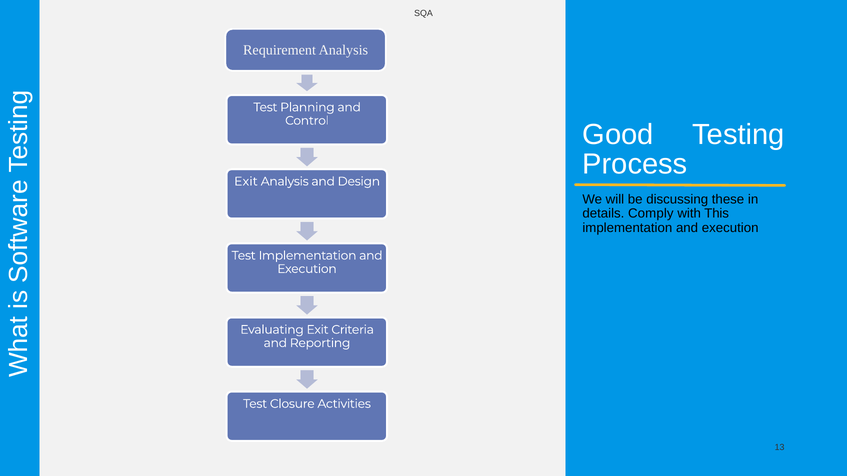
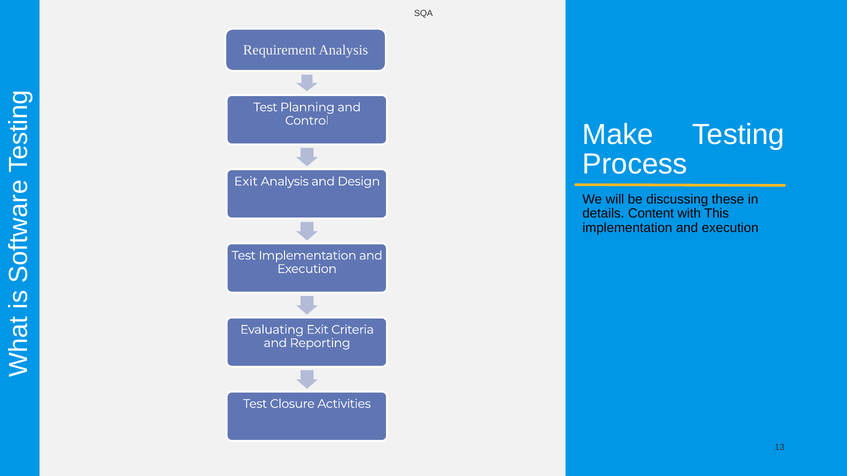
Good: Good -> Make
Comply: Comply -> Content
